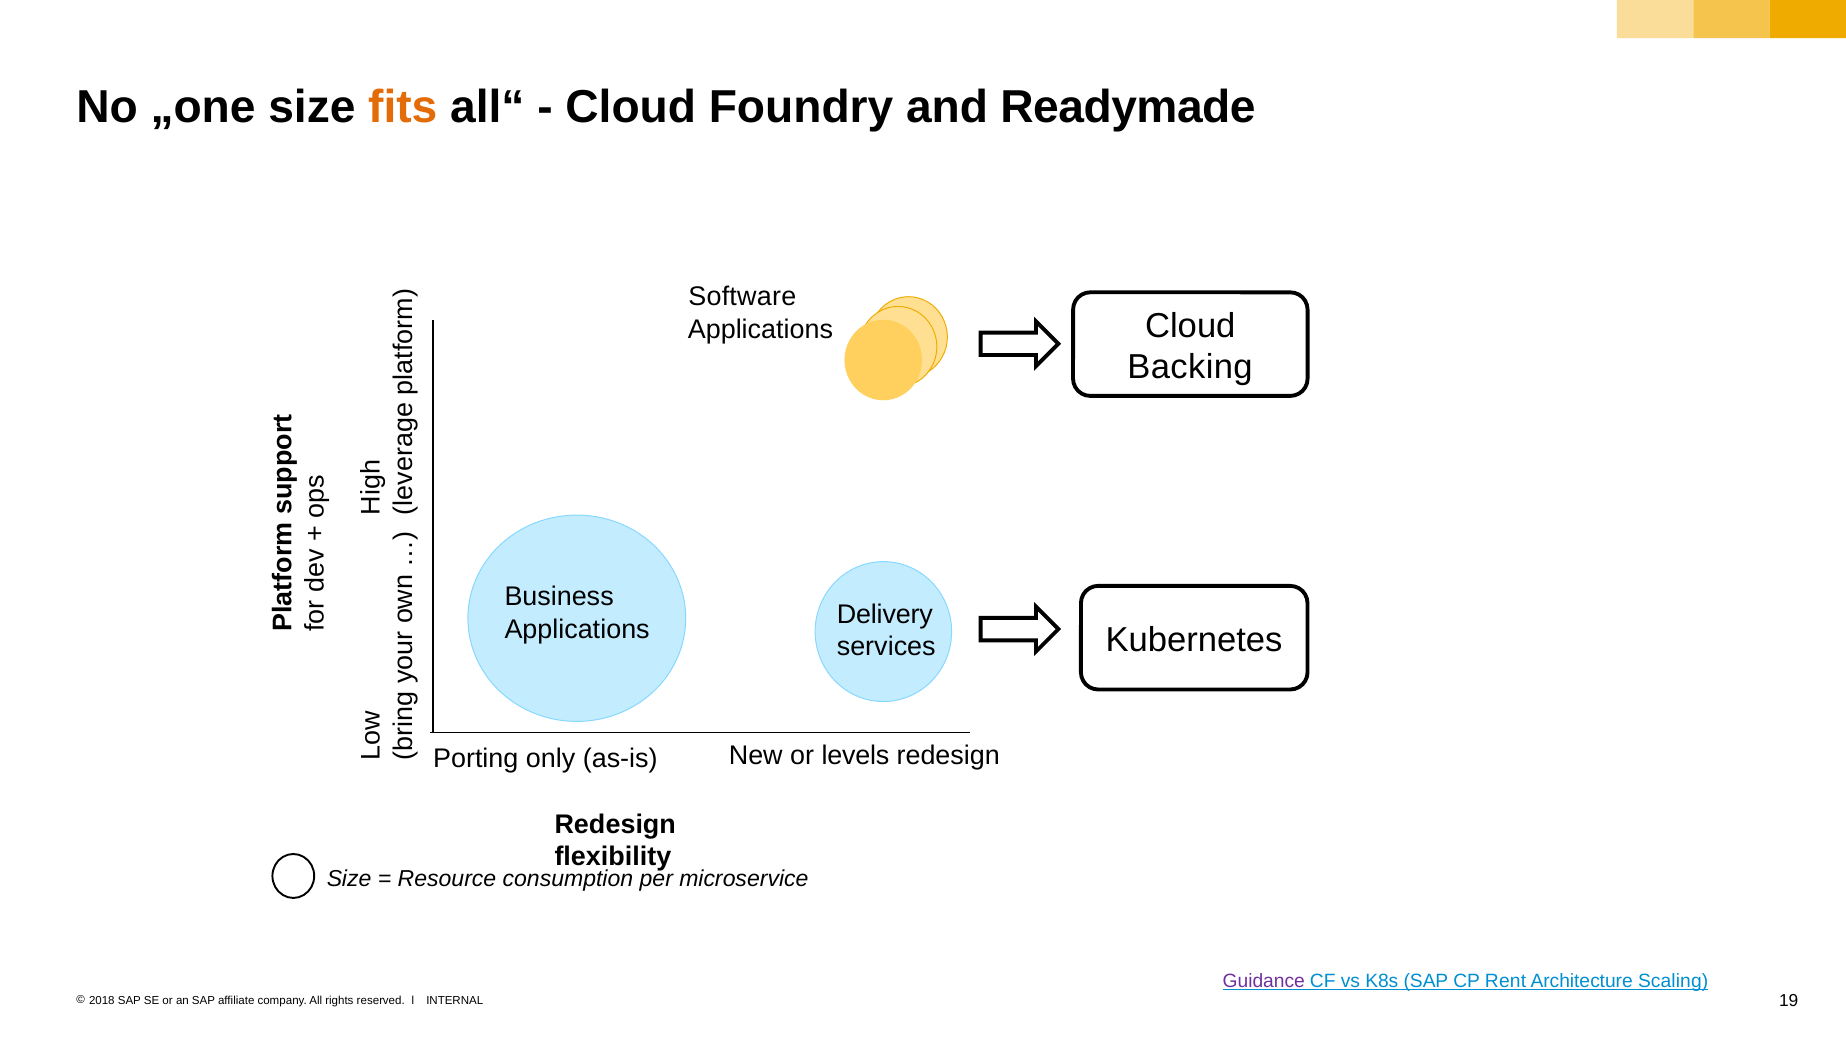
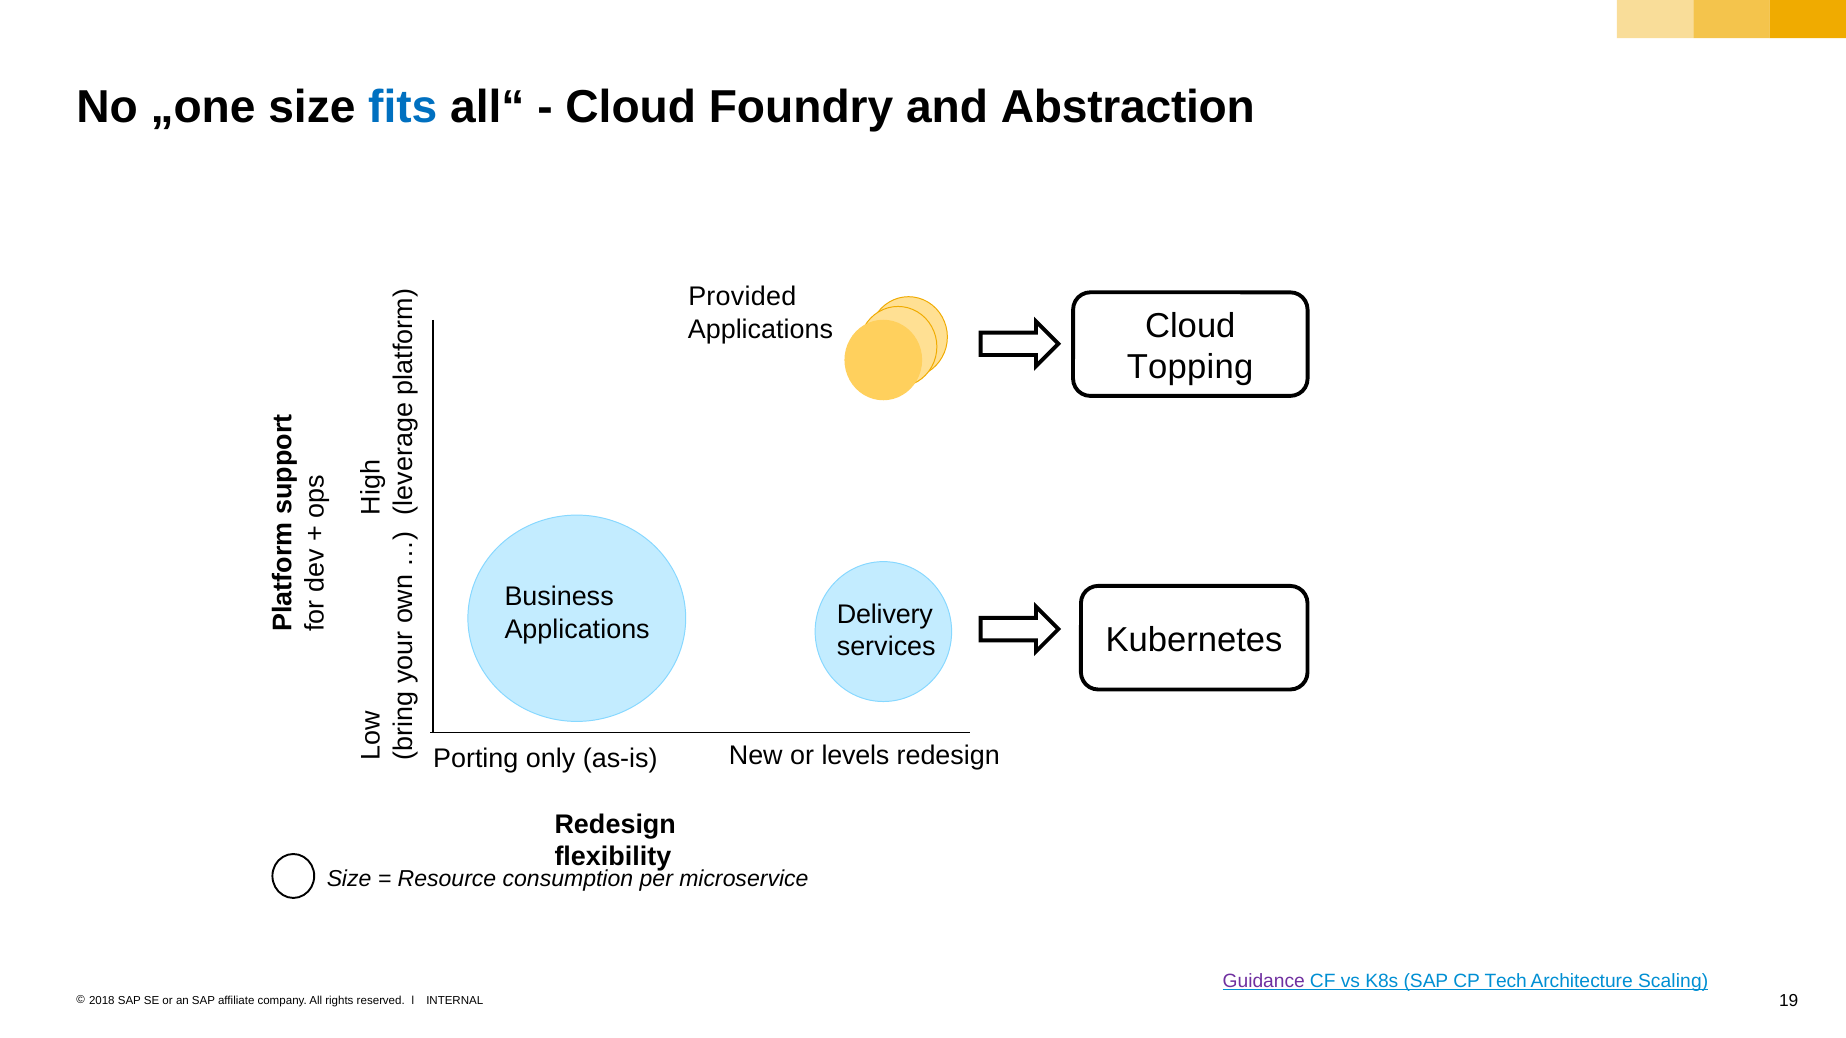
fits colour: orange -> blue
Readymade: Readymade -> Abstraction
Software: Software -> Provided
Backing: Backing -> Topping
Rent: Rent -> Tech
